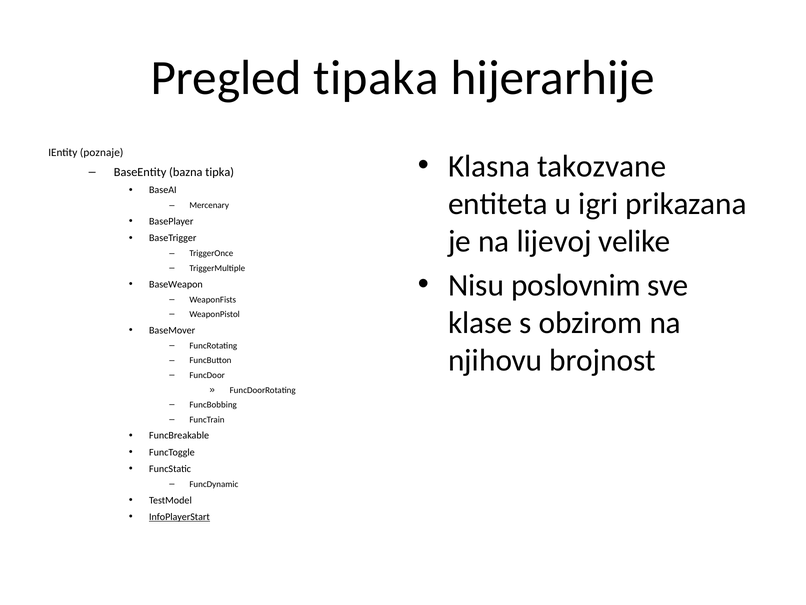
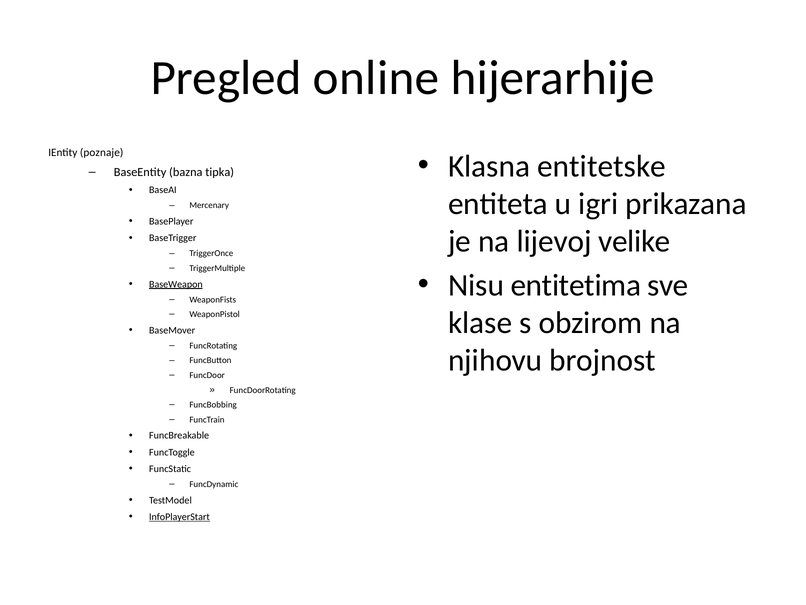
tipaka: tipaka -> online
takozvane: takozvane -> entitetske
poslovnim: poslovnim -> entitetima
BaseWeapon underline: none -> present
